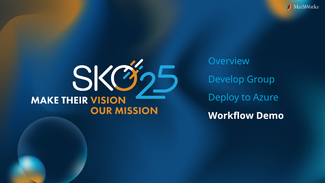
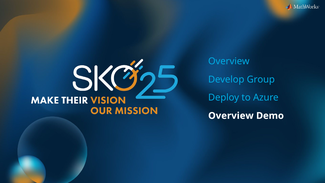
Workflow at (231, 116): Workflow -> Overview
